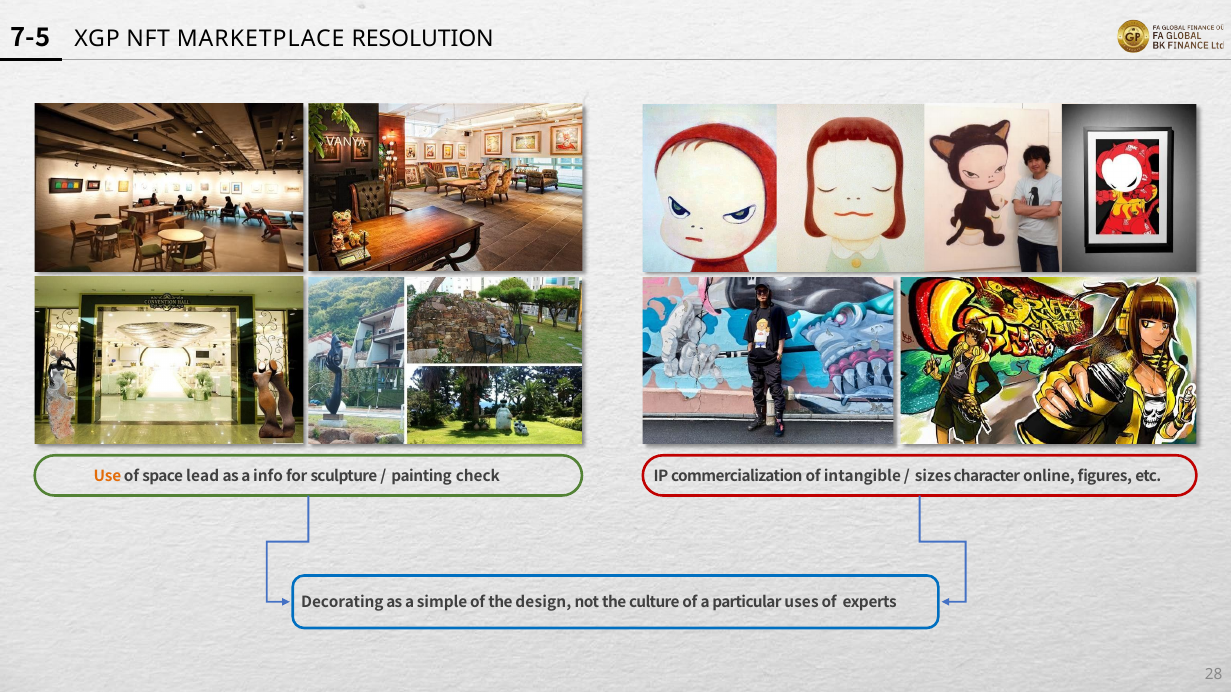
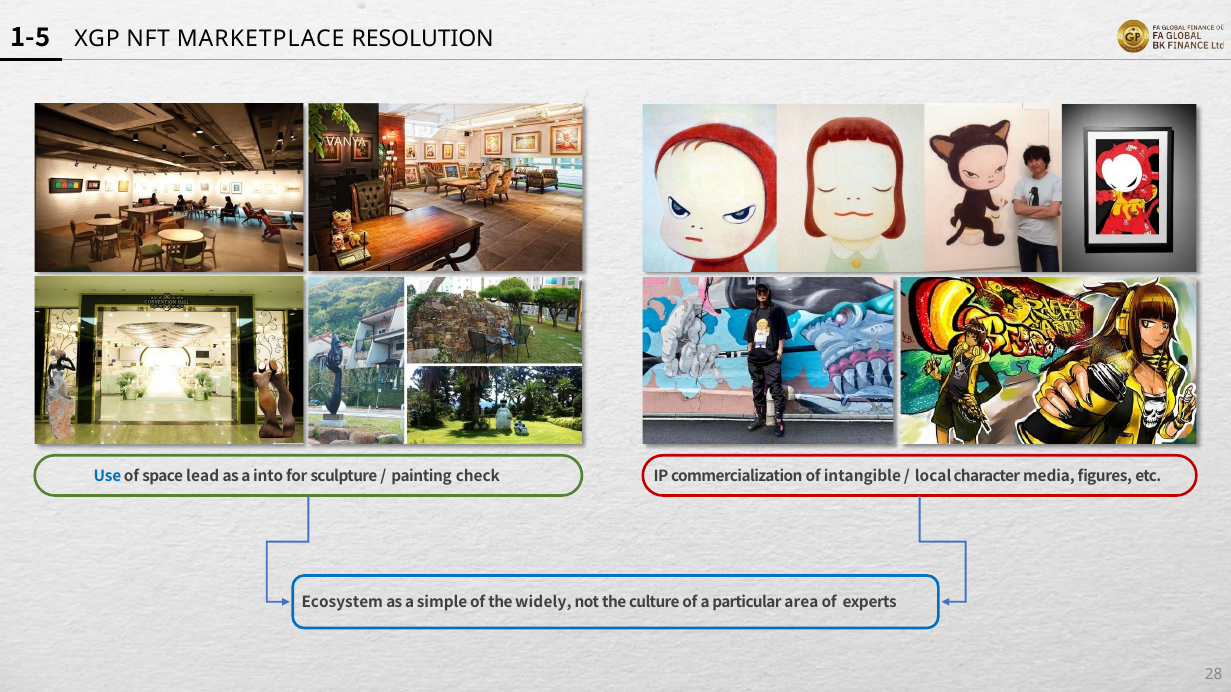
7-5: 7-5 -> 1-5
Use colour: orange -> blue
info: info -> into
sizes: sizes -> local
online: online -> media
Decorating: Decorating -> Ecosystem
design: design -> widely
uses: uses -> area
